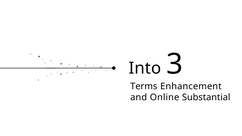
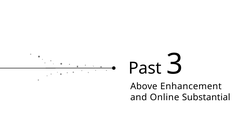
Into: Into -> Past
Terms: Terms -> Above
